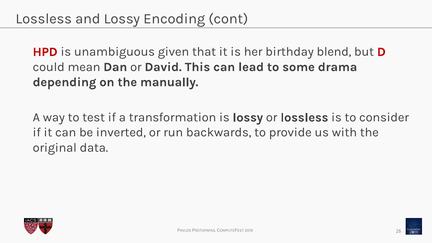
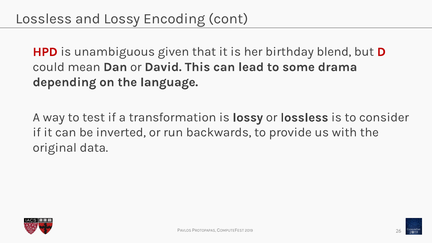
manually: manually -> language
